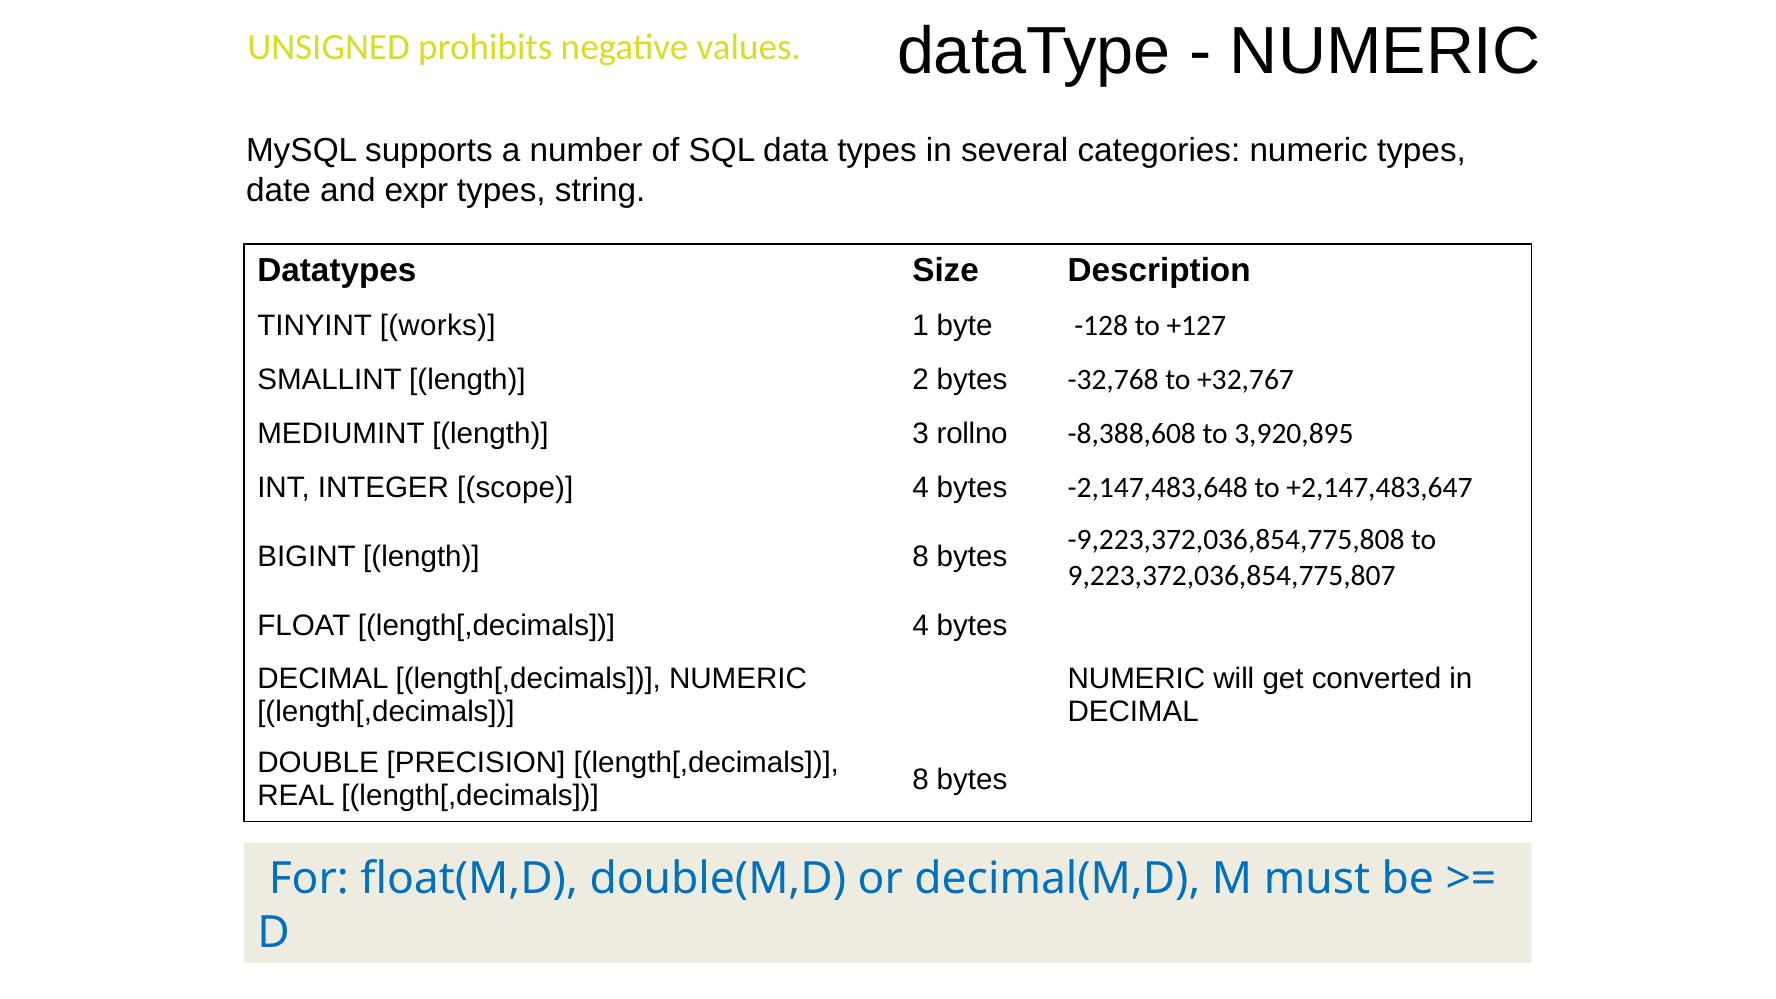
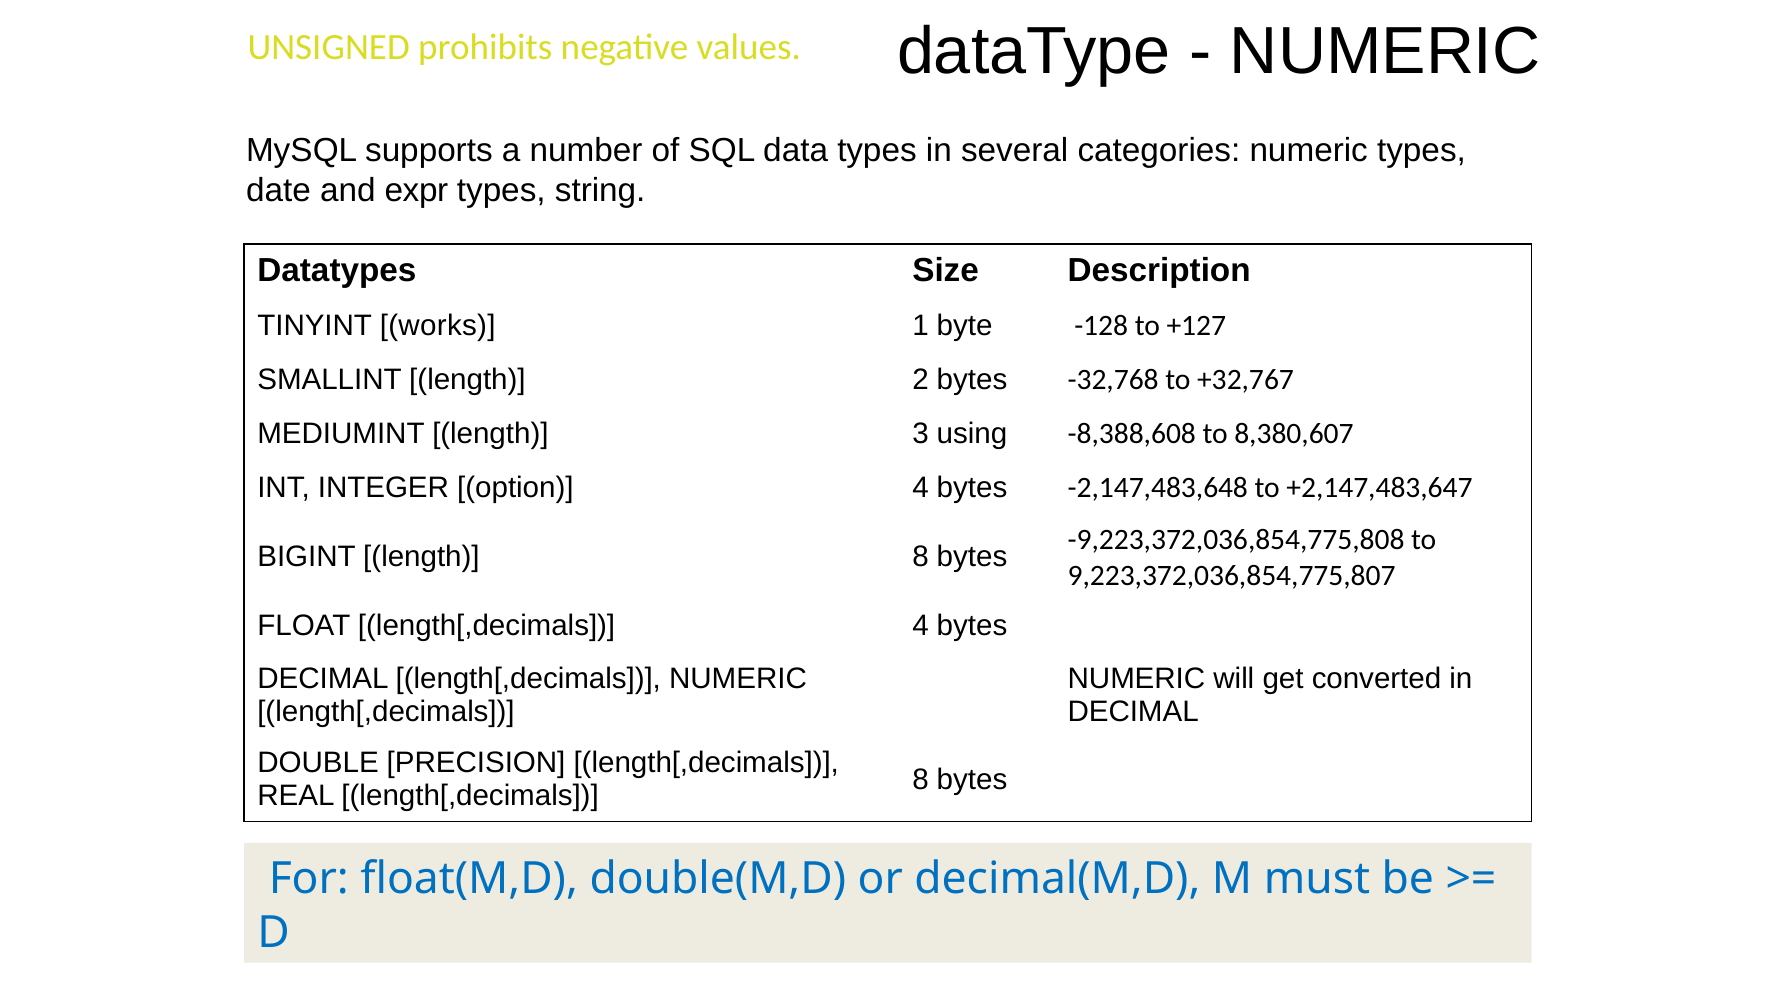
rollno: rollno -> using
3,920,895: 3,920,895 -> 8,380,607
scope: scope -> option
